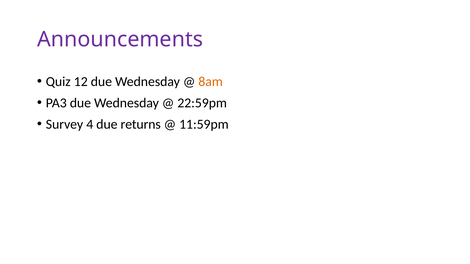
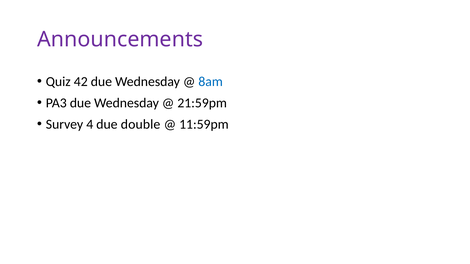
12: 12 -> 42
8am colour: orange -> blue
22:59pm: 22:59pm -> 21:59pm
returns: returns -> double
